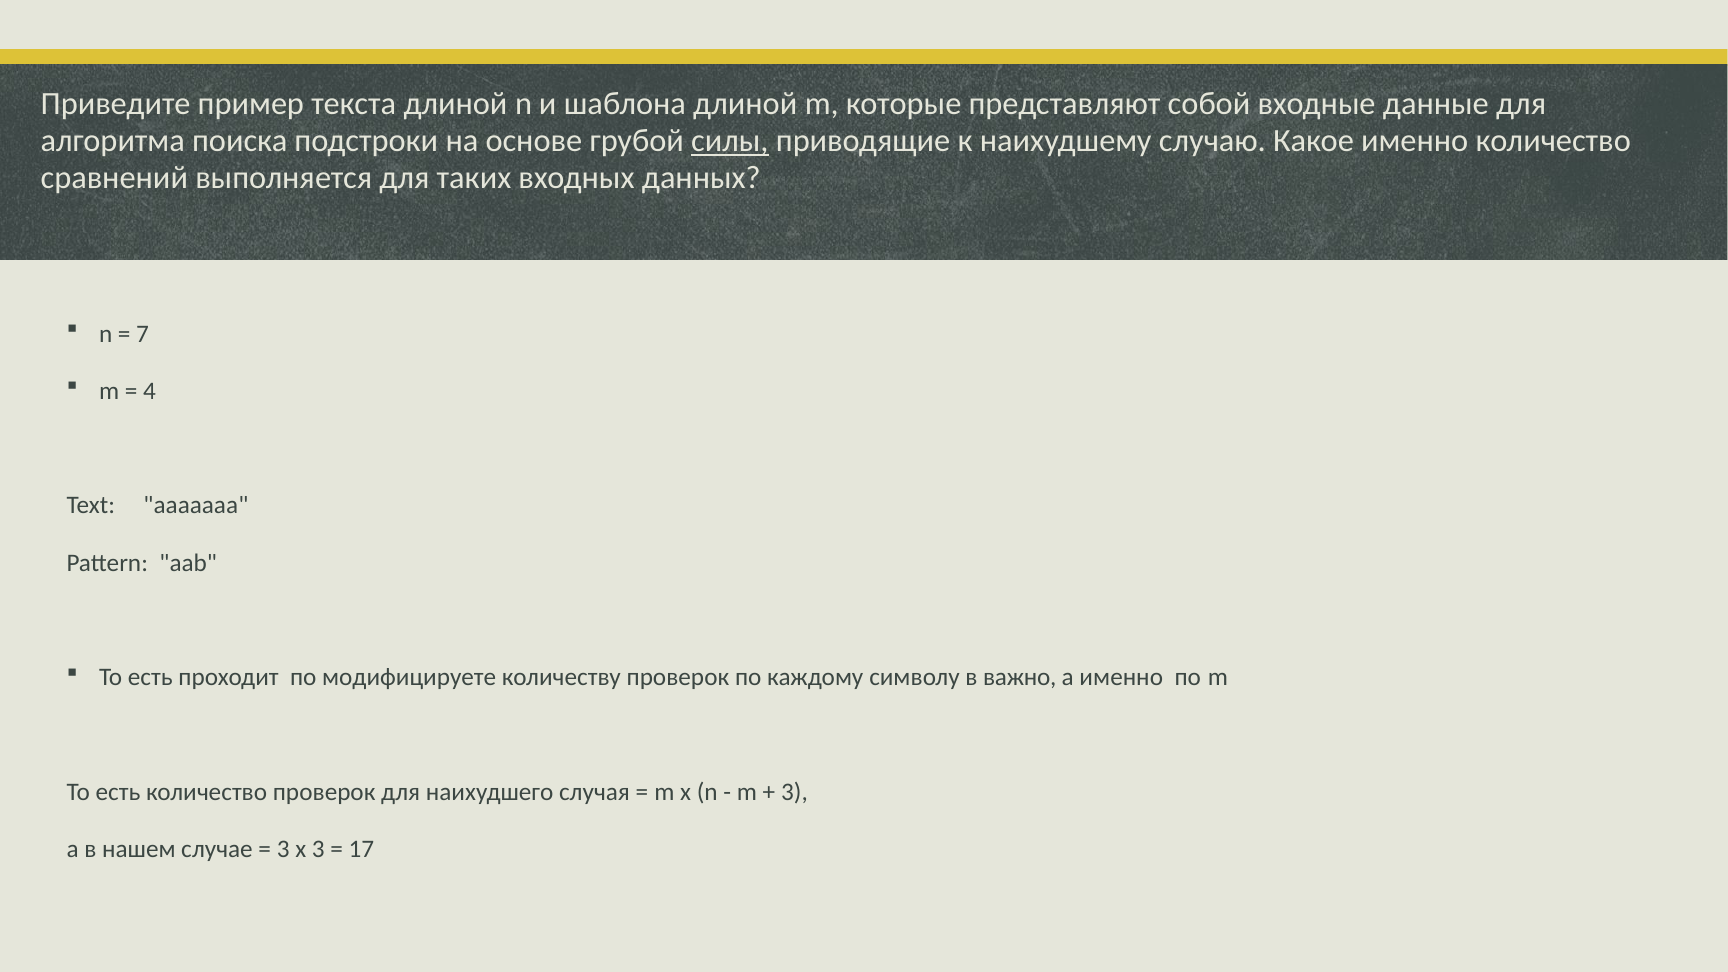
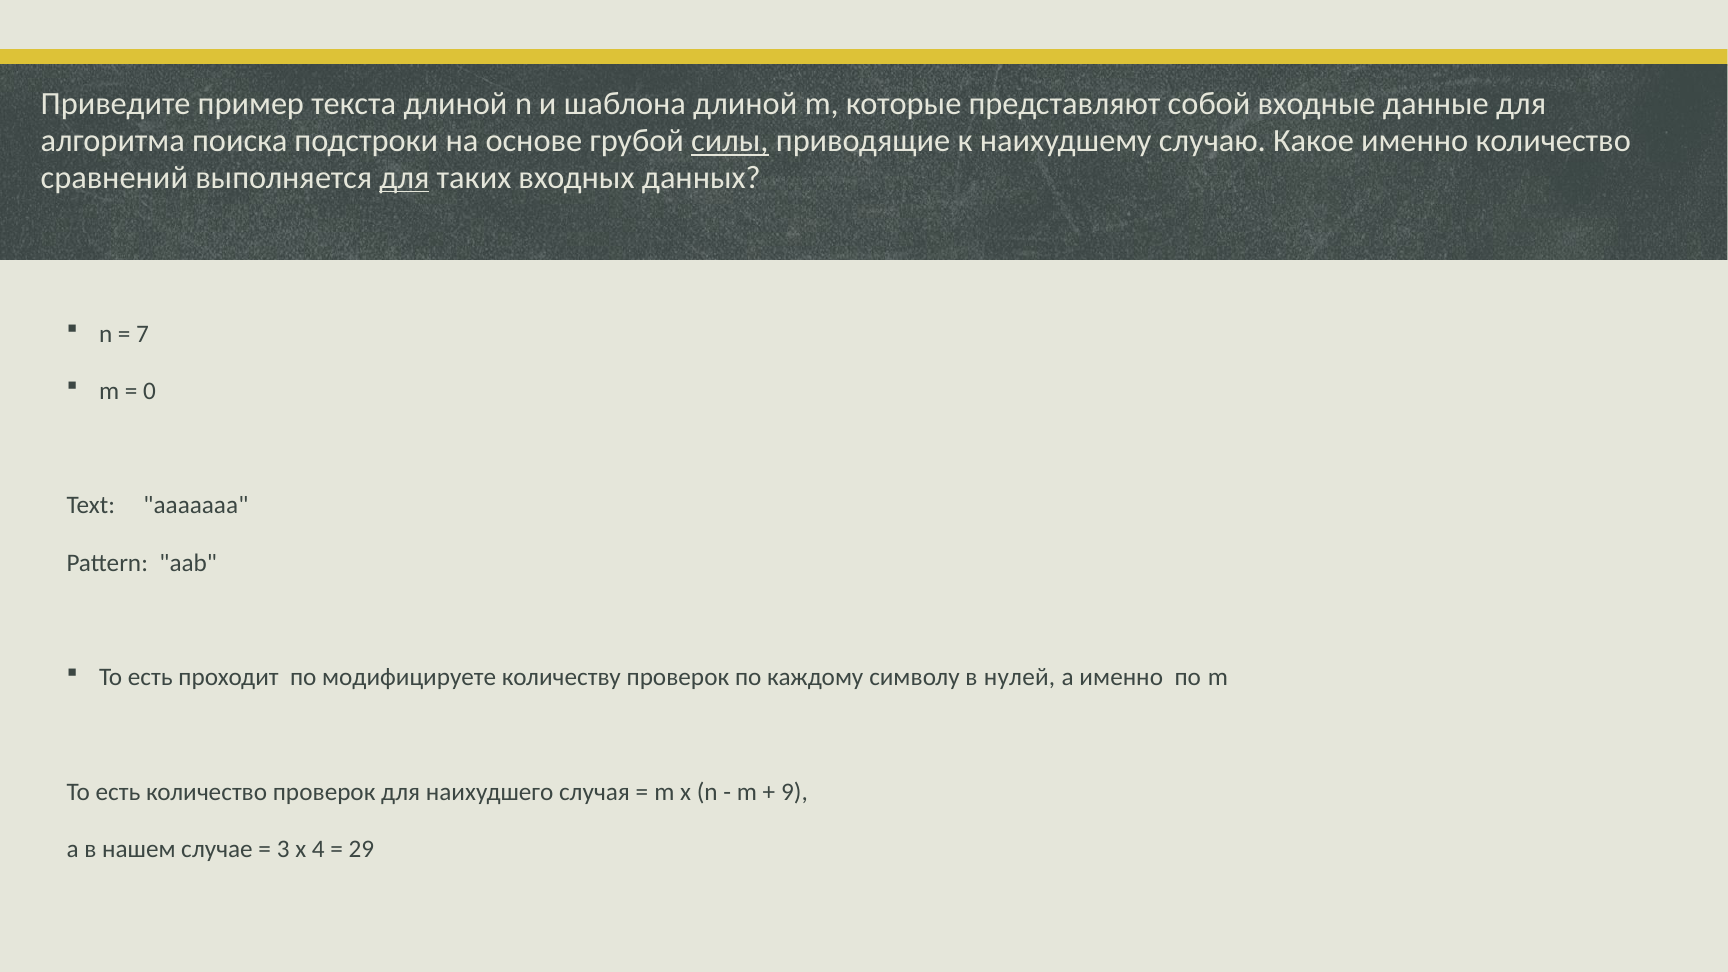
для at (404, 178) underline: none -> present
4: 4 -> 0
важно: важно -> нулей
3 at (794, 792): 3 -> 9
х 3: 3 -> 4
17: 17 -> 29
